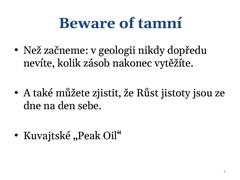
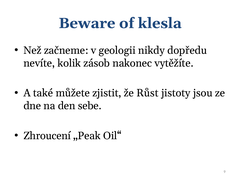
tamní: tamní -> klesla
Kuvajtské: Kuvajtské -> Zhroucení
